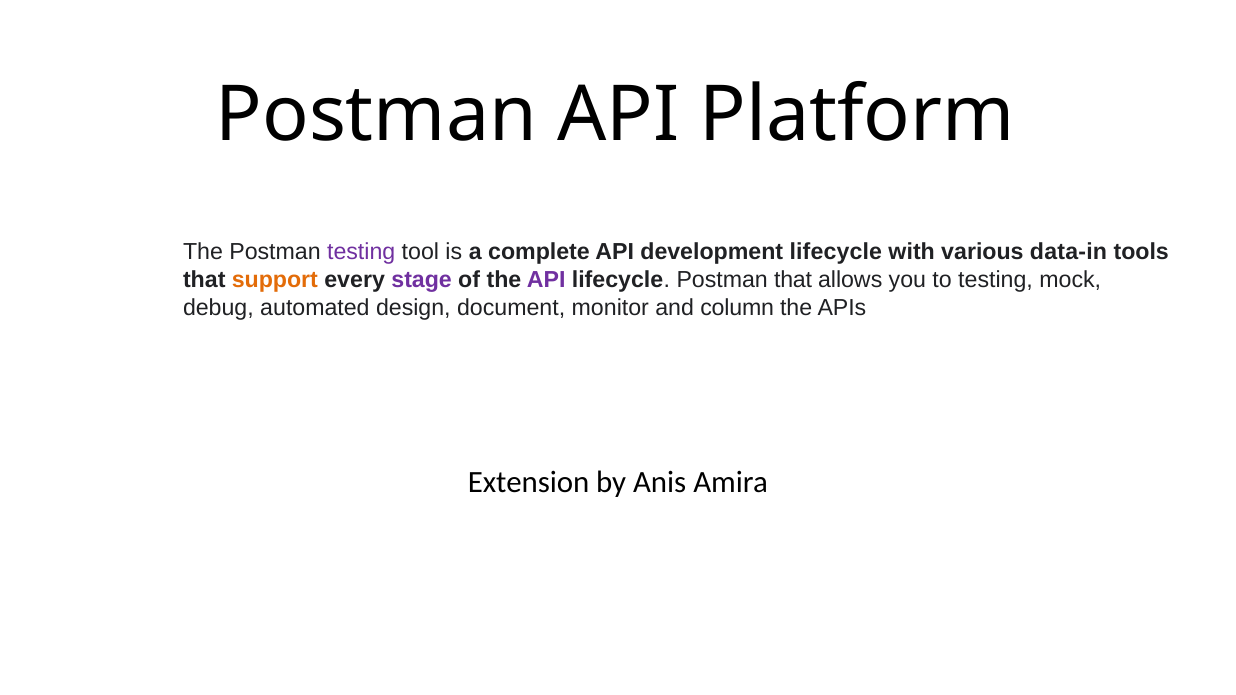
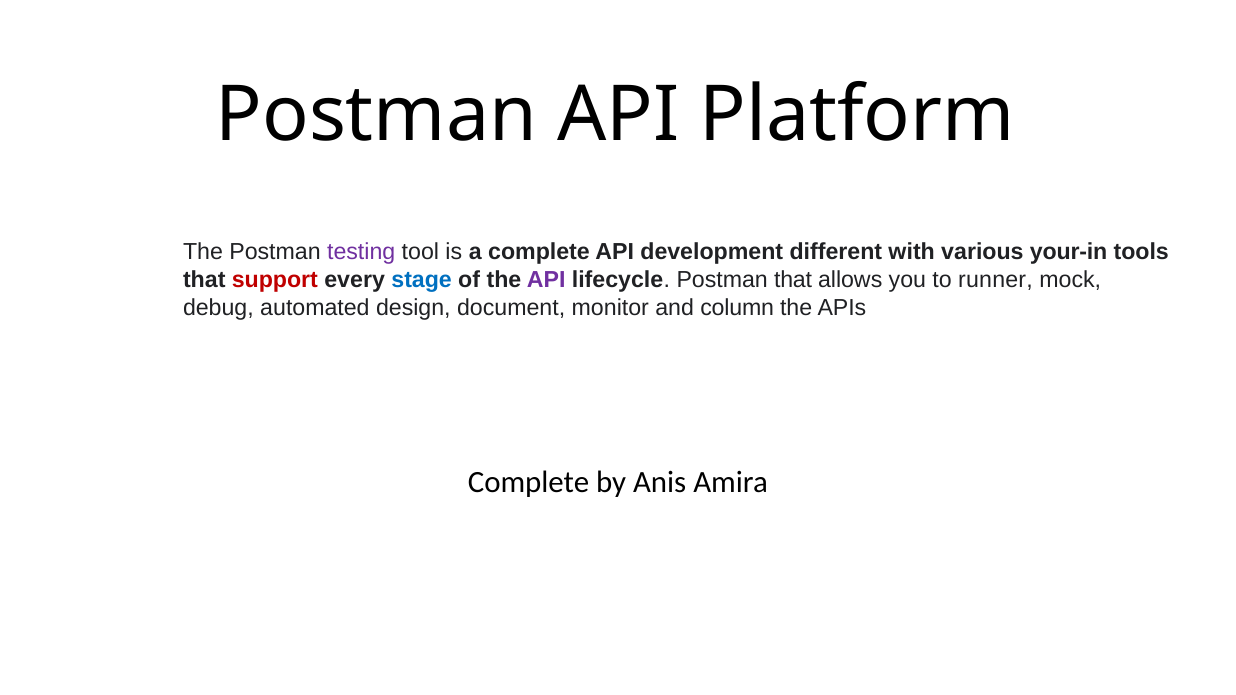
development lifecycle: lifecycle -> different
data-in: data-in -> your-in
support colour: orange -> red
stage colour: purple -> blue
to testing: testing -> runner
Extension at (529, 483): Extension -> Complete
